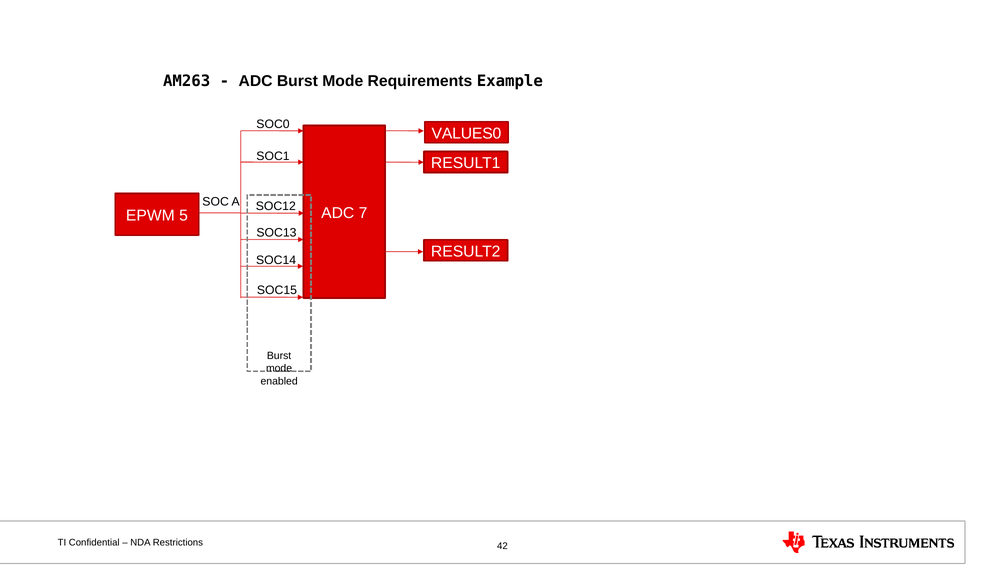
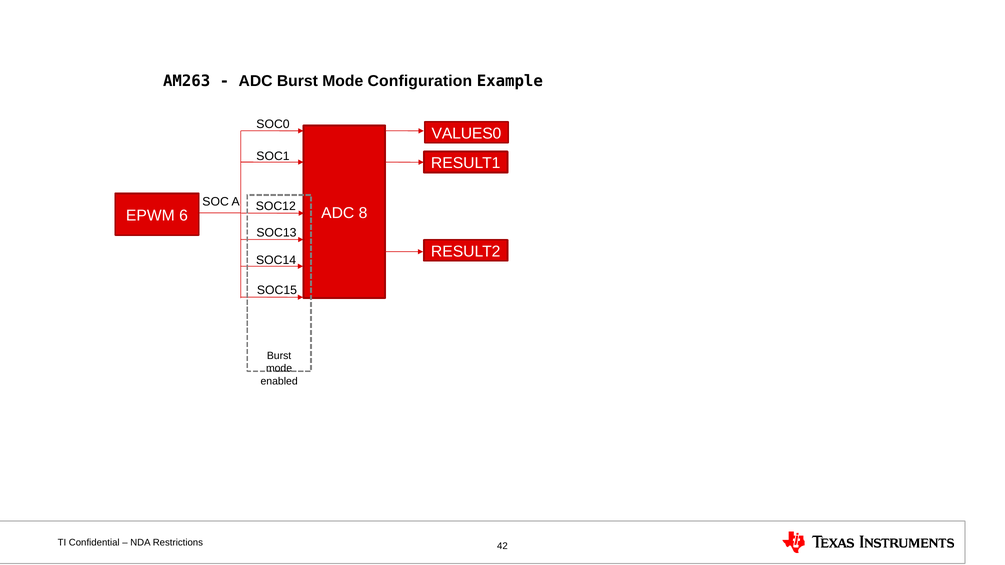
Requirements: Requirements -> Configuration
5: 5 -> 6
7: 7 -> 8
